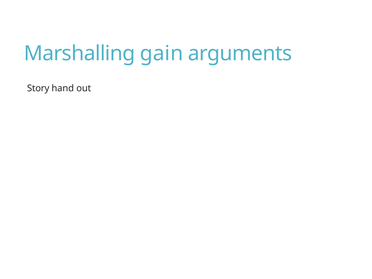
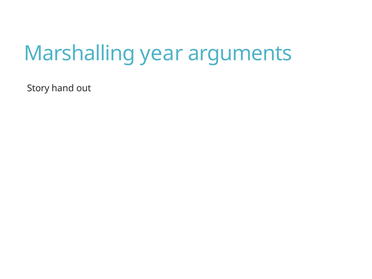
gain: gain -> year
